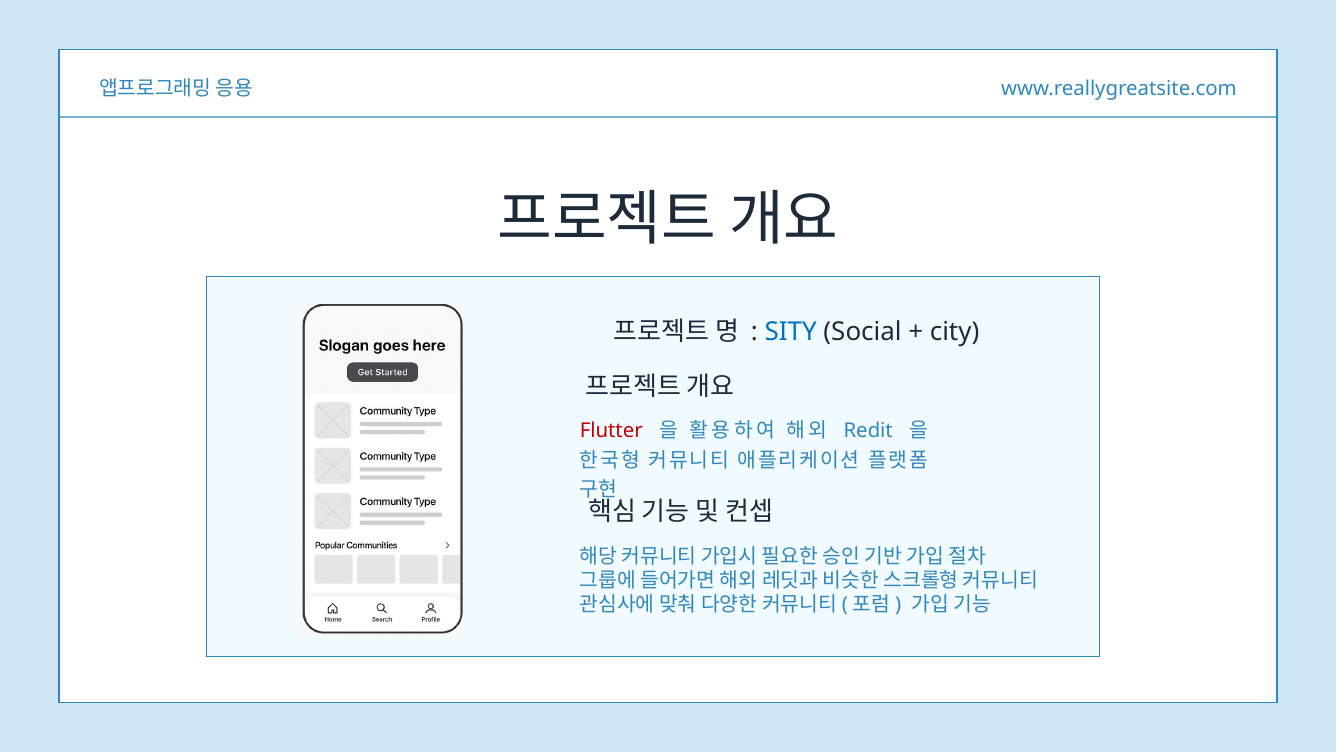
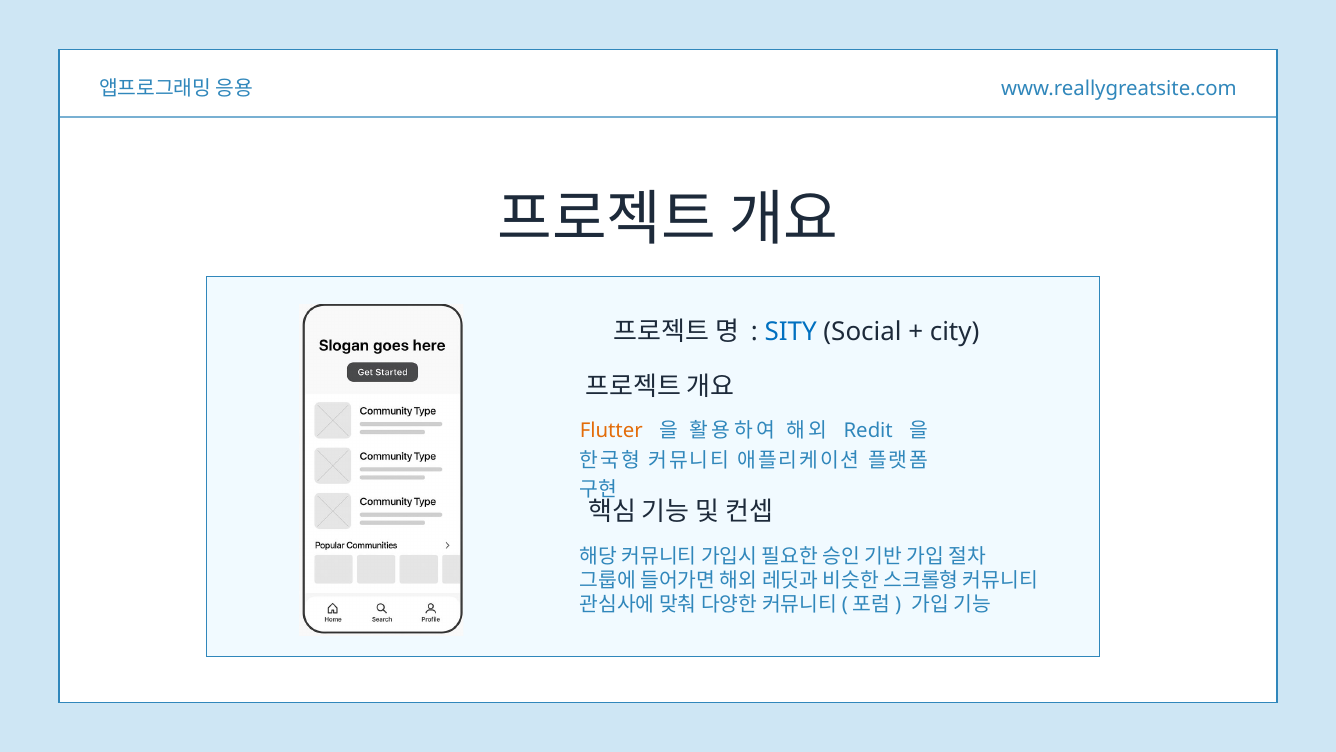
Flutter colour: red -> orange
